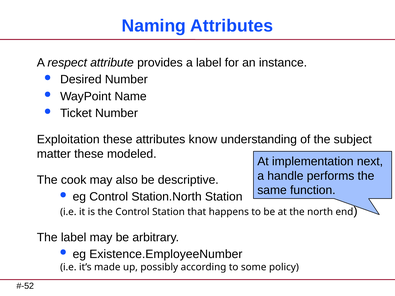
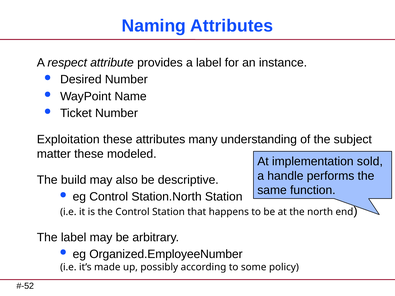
know: know -> many
next: next -> sold
cook: cook -> build
Existence.EmployeeNumber: Existence.EmployeeNumber -> Organized.EmployeeNumber
